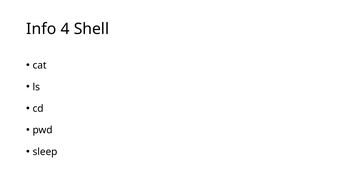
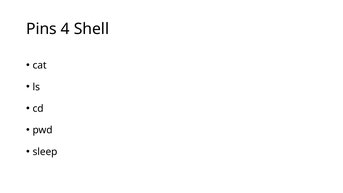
Info: Info -> Pins
